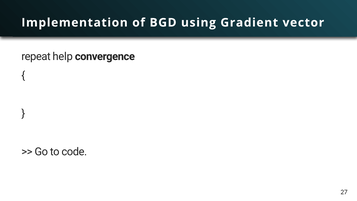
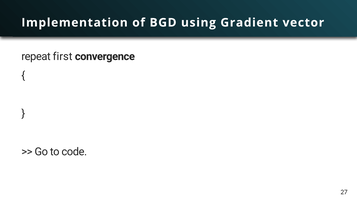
help: help -> first
